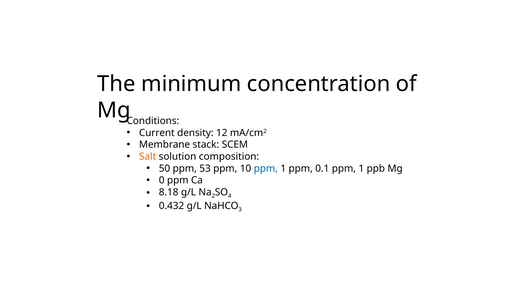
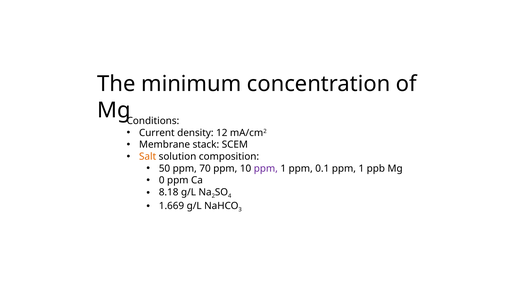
53: 53 -> 70
ppm at (266, 168) colour: blue -> purple
0.432: 0.432 -> 1.669
